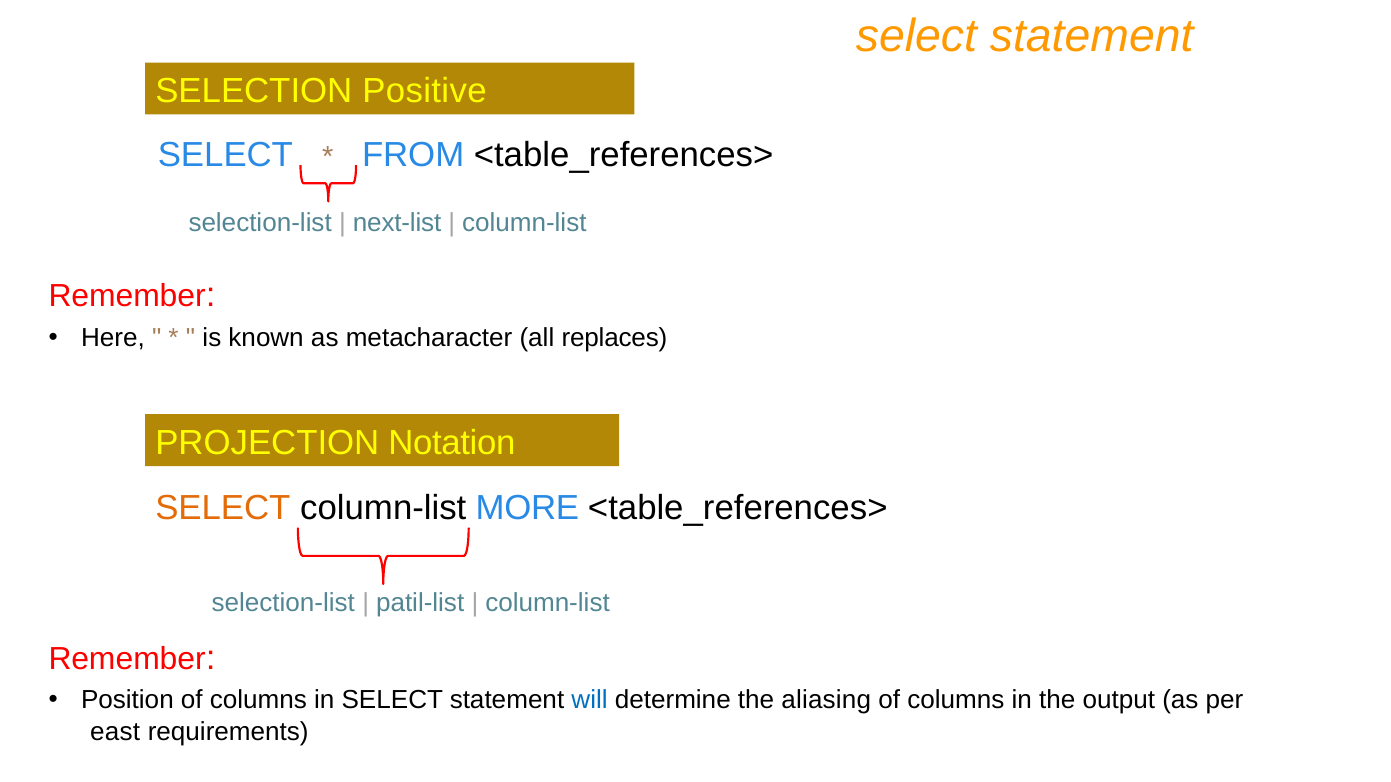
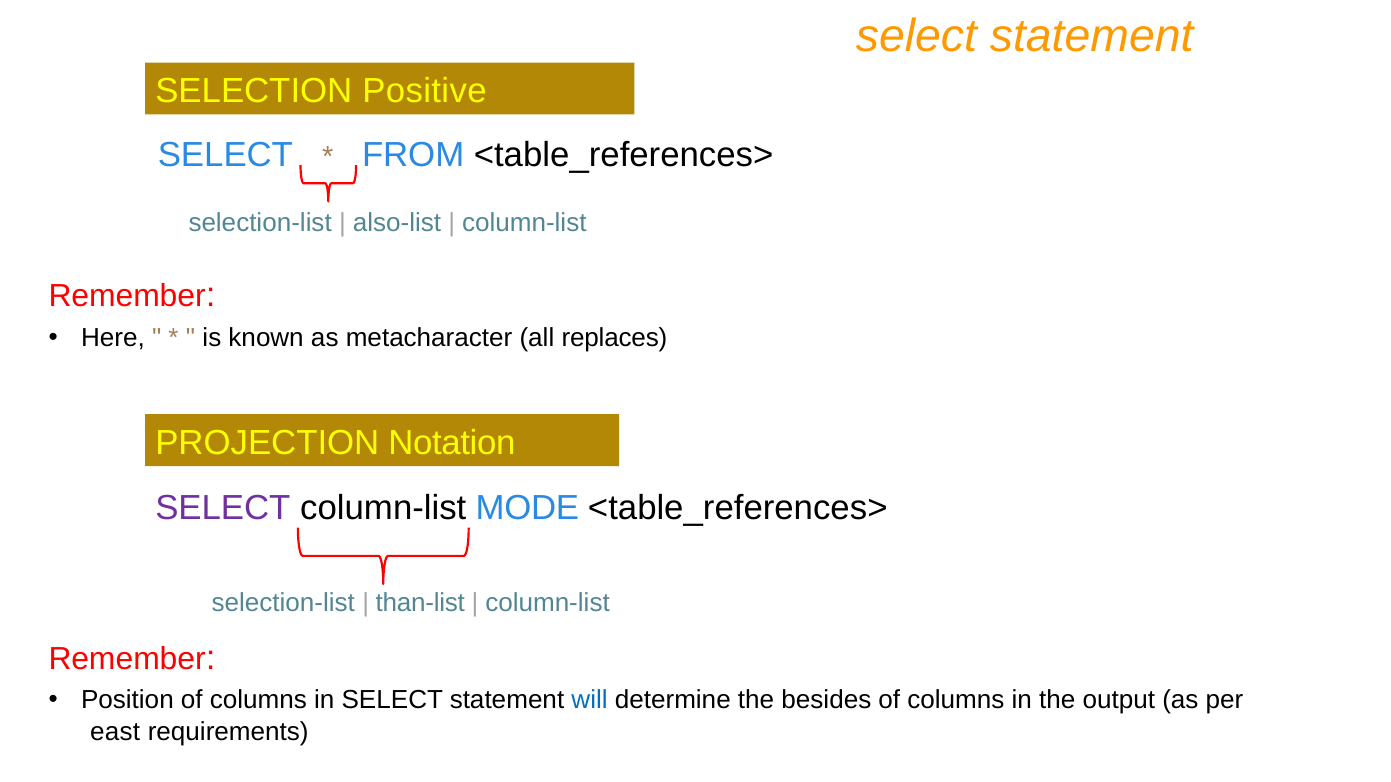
next-list: next-list -> also-list
SELECT at (223, 508) colour: orange -> purple
MORE: MORE -> MODE
patil-list: patil-list -> than-list
aliasing: aliasing -> besides
